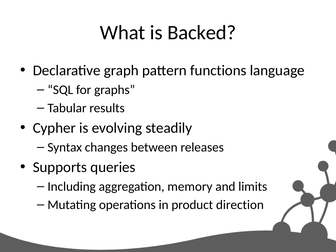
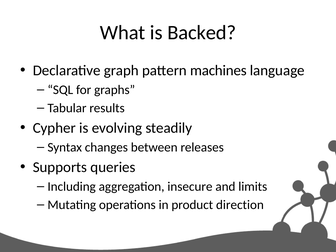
functions: functions -> machines
memory: memory -> insecure
